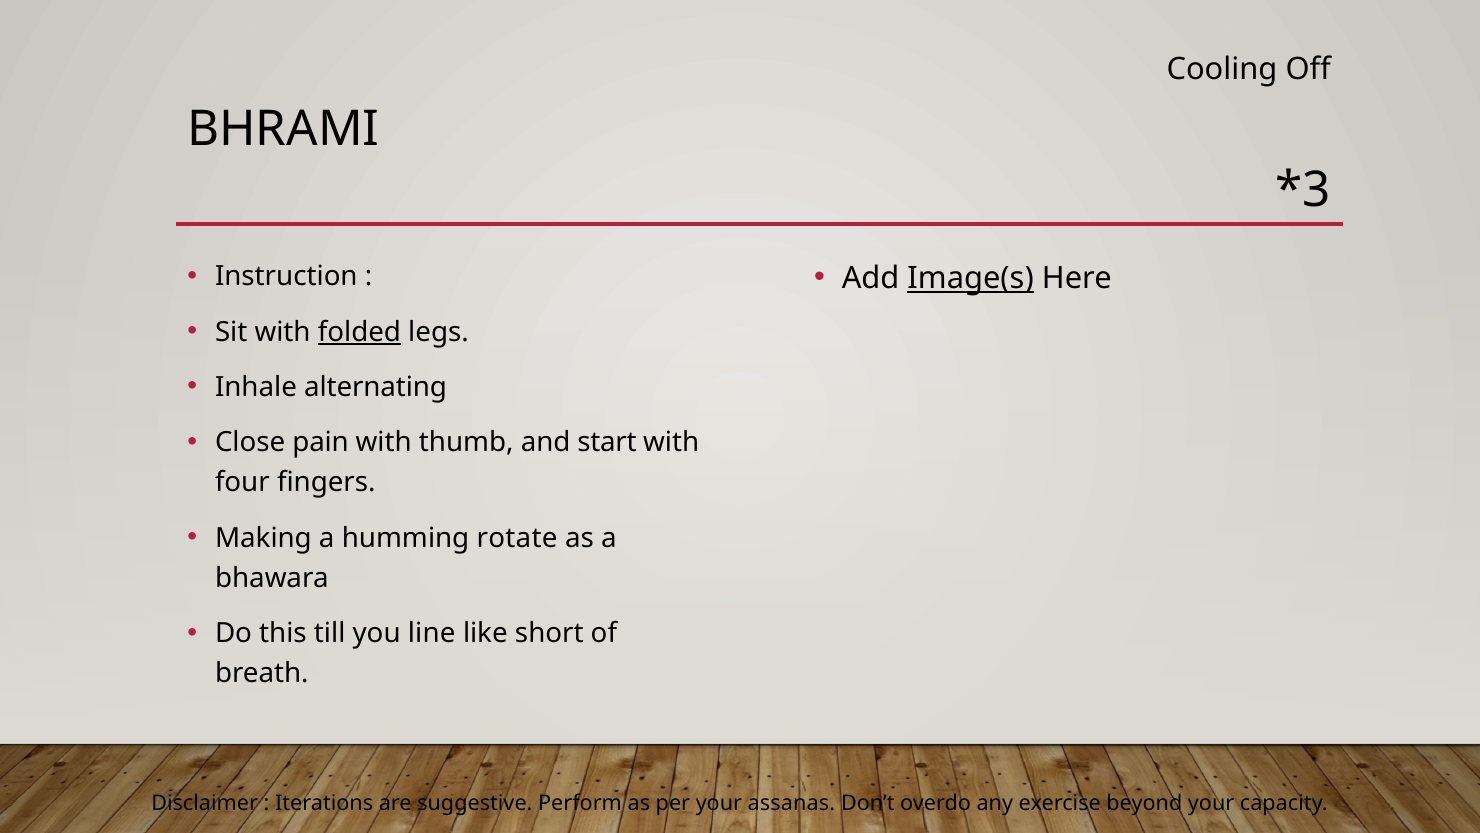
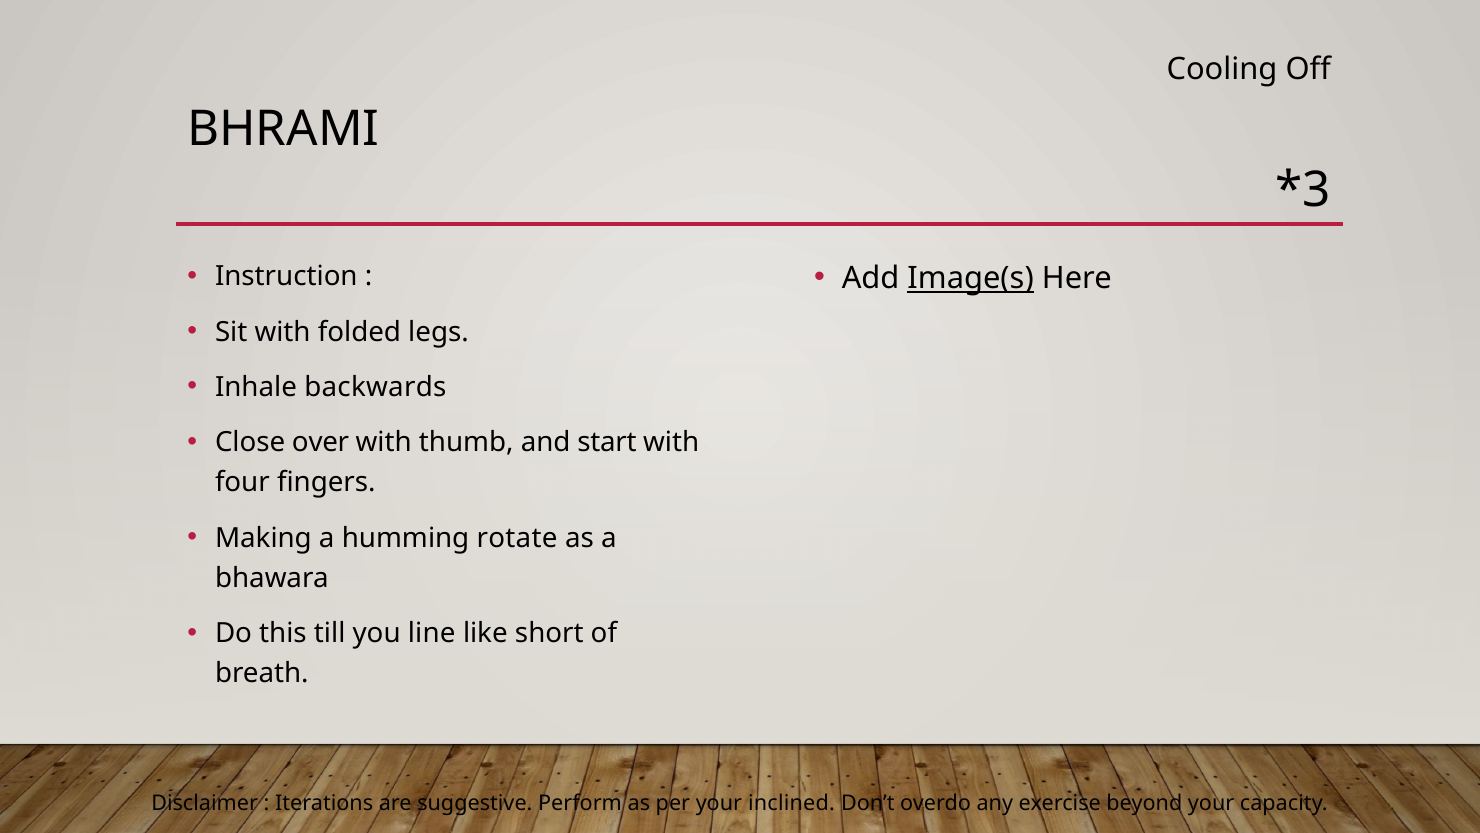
folded underline: present -> none
alternating: alternating -> backwards
pain: pain -> over
assanas: assanas -> inclined
